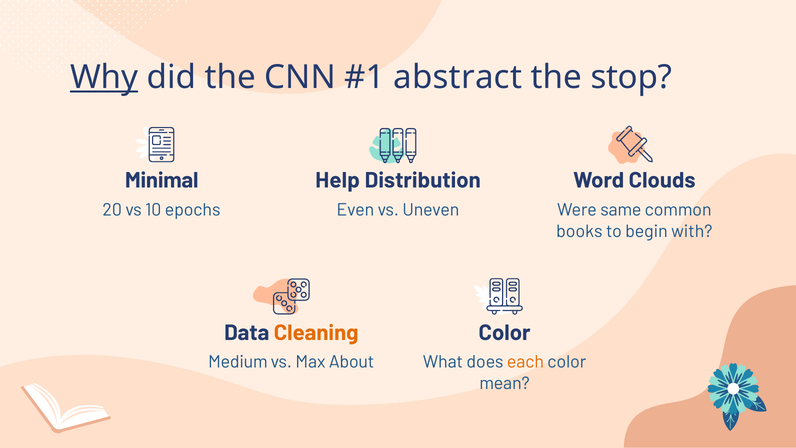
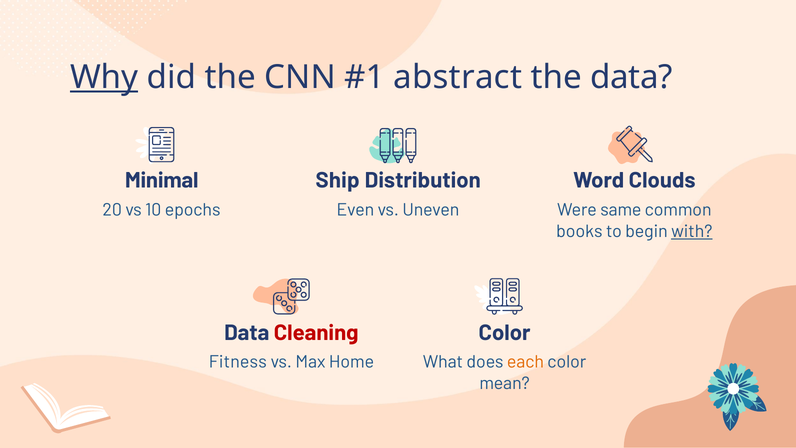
the stop: stop -> data
Help: Help -> Ship
with underline: none -> present
Cleaning colour: orange -> red
Medium: Medium -> Fitness
About: About -> Home
